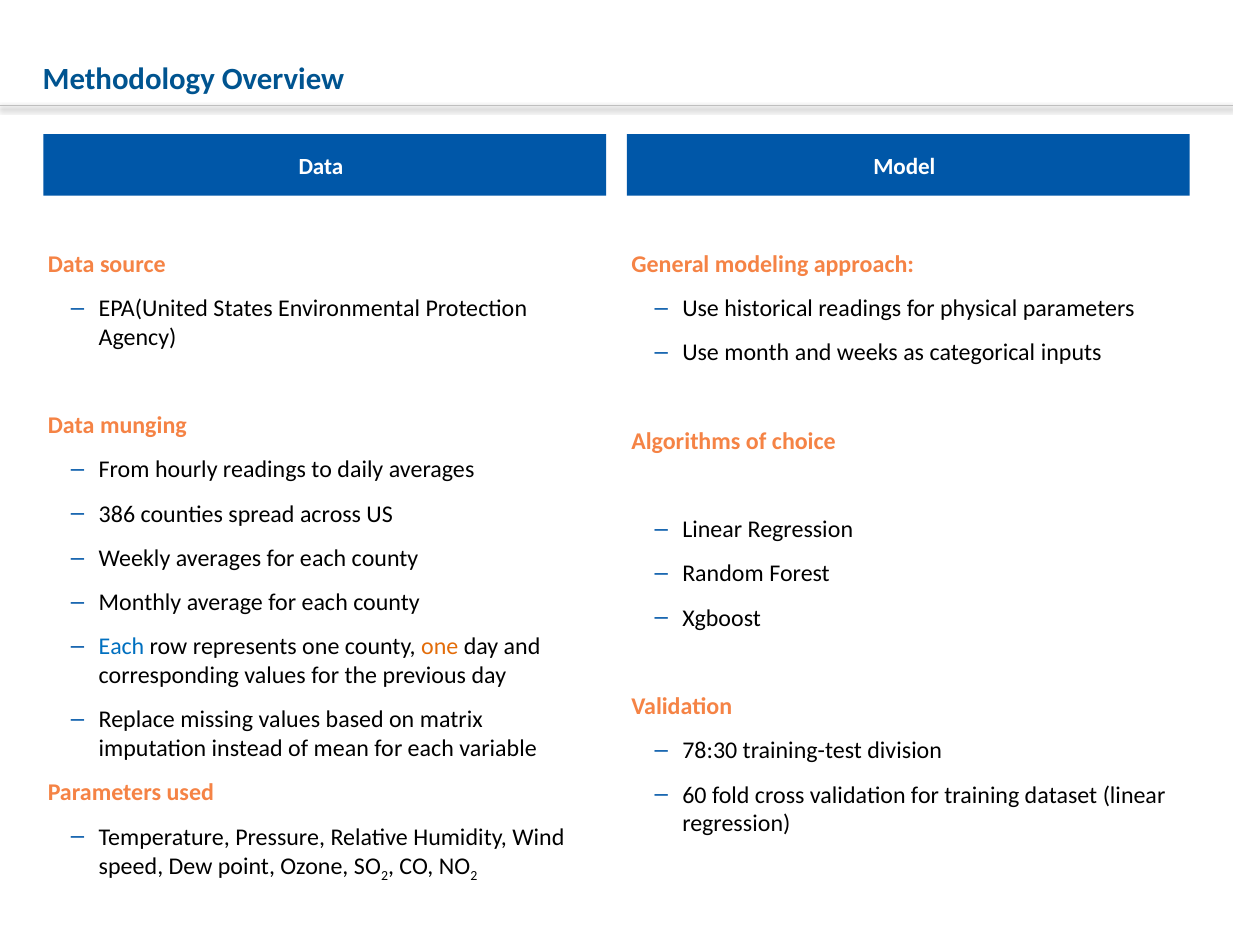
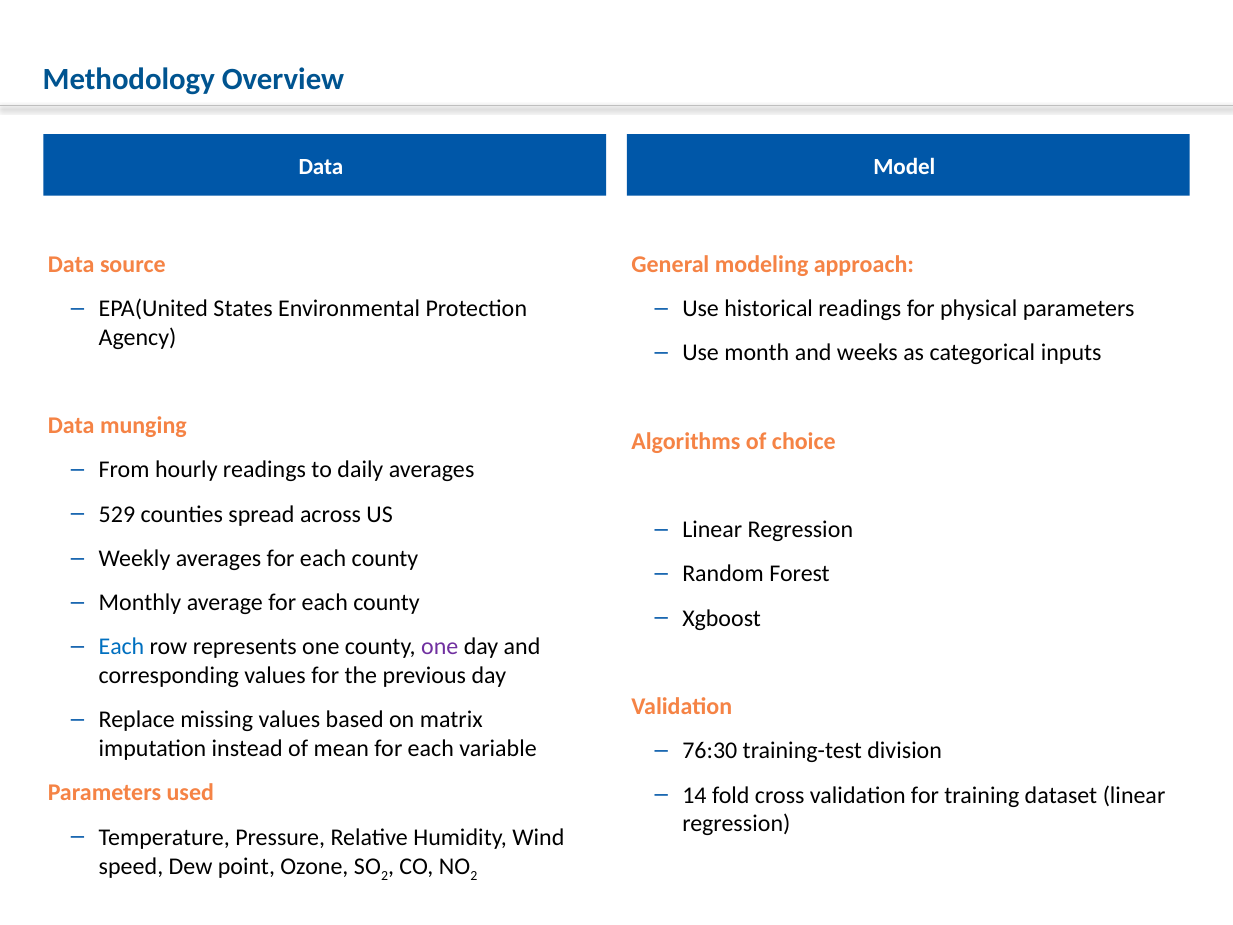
386: 386 -> 529
one at (440, 647) colour: orange -> purple
78:30: 78:30 -> 76:30
60: 60 -> 14
